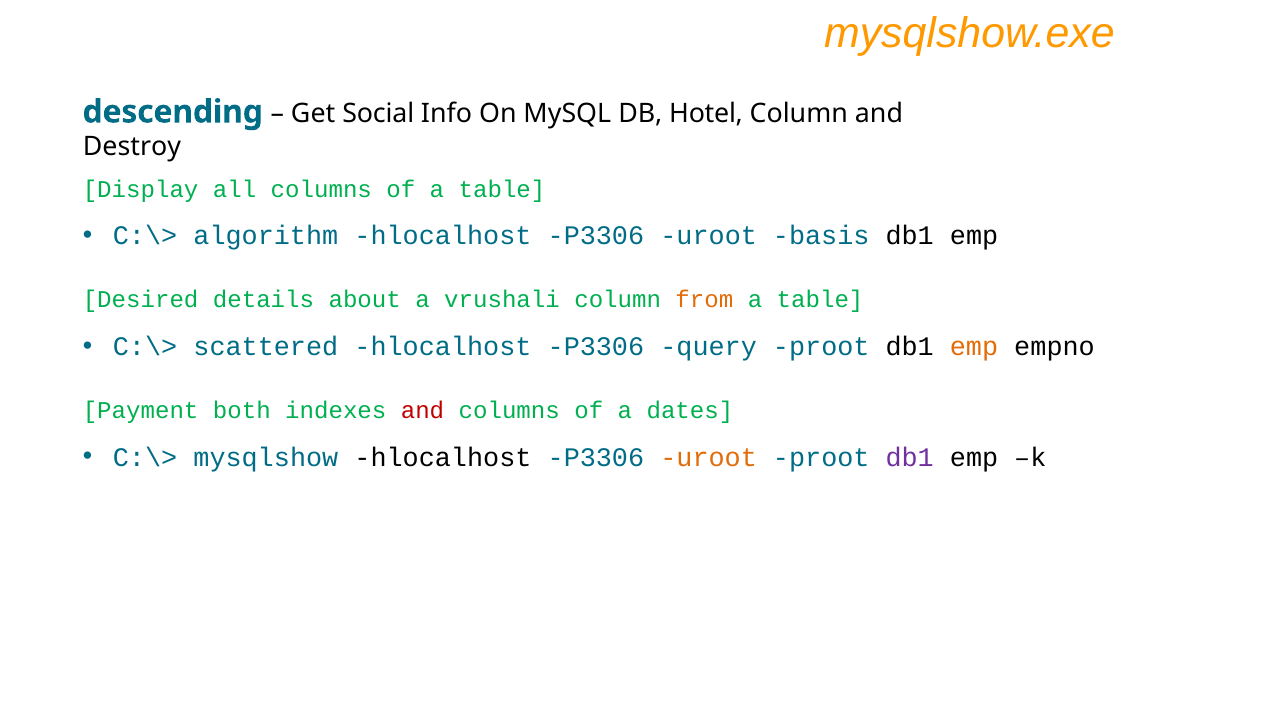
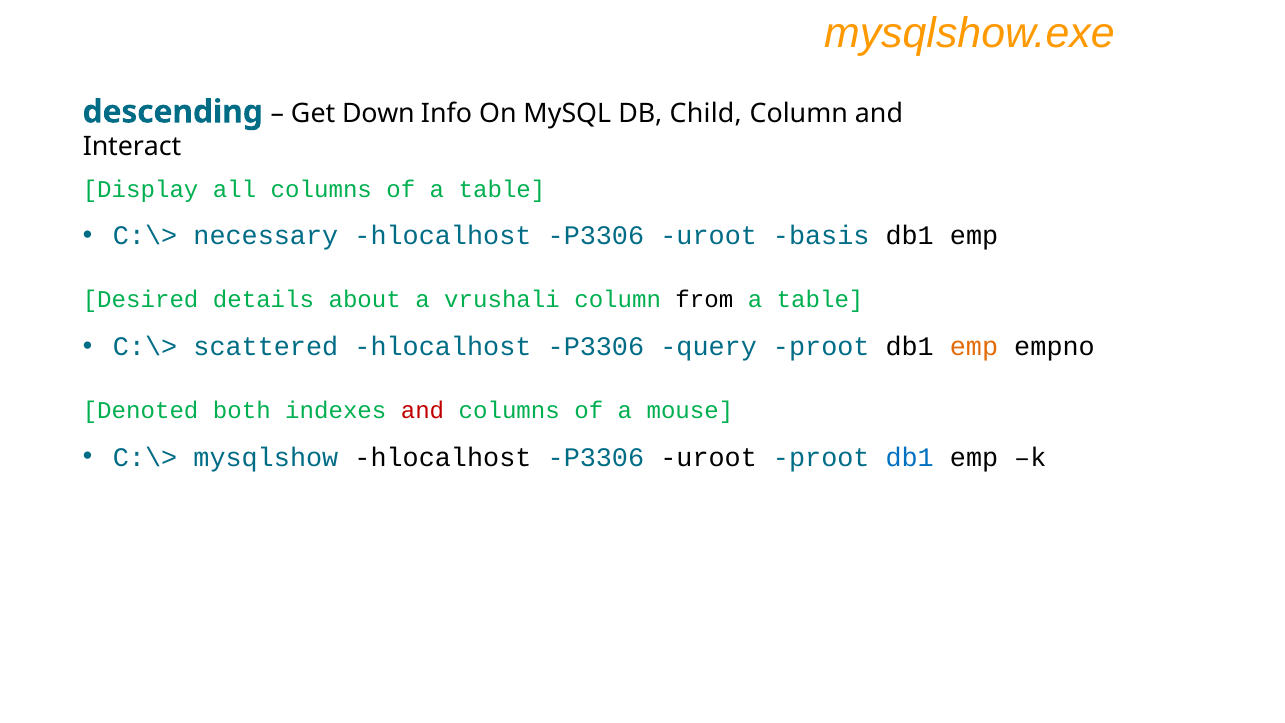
Social: Social -> Down
Hotel: Hotel -> Child
Destroy: Destroy -> Interact
algorithm: algorithm -> necessary
from colour: orange -> black
Payment: Payment -> Denoted
dates: dates -> mouse
uroot at (709, 458) colour: orange -> black
db1 at (910, 458) colour: purple -> blue
